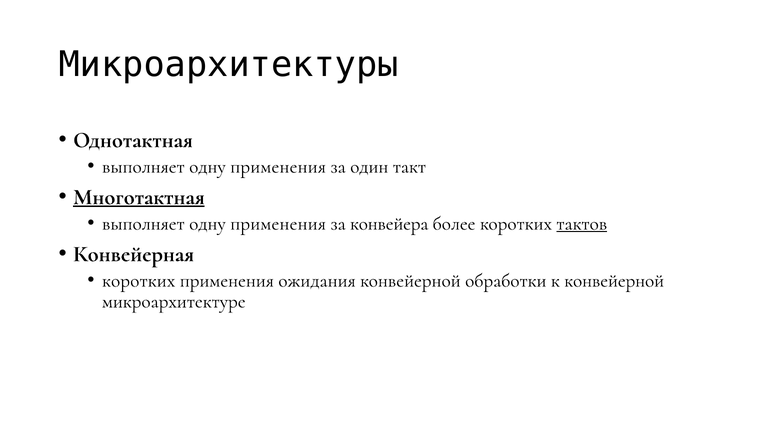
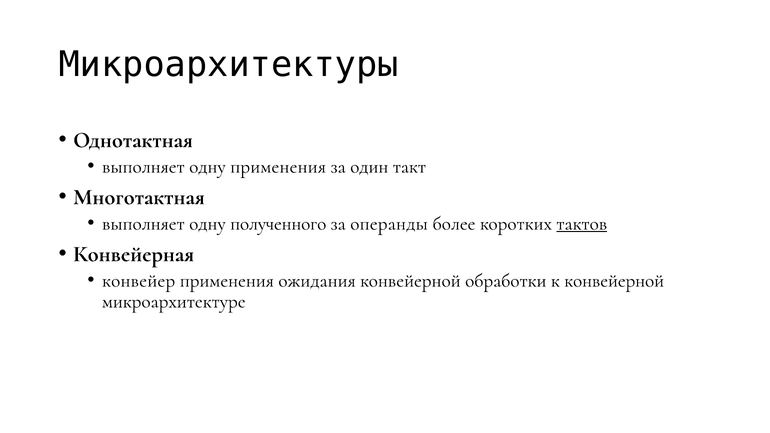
Многотактная underline: present -> none
применения at (278, 223): применения -> полученного
конвейера: конвейера -> операнды
коротких at (139, 280): коротких -> конвейер
